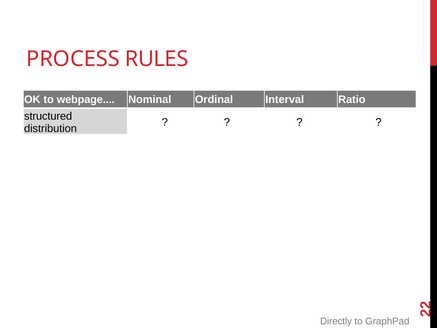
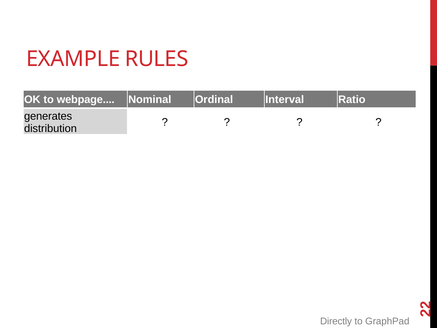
PROCESS: PROCESS -> EXAMPLE
structured: structured -> generates
